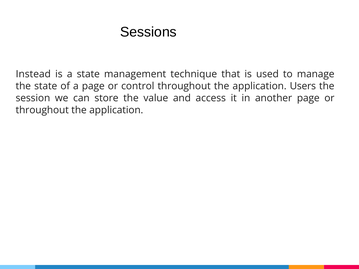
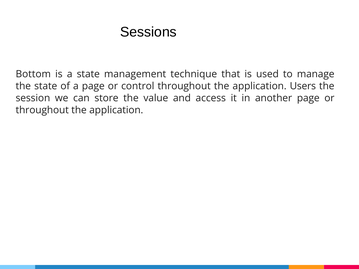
Instead: Instead -> Bottom
